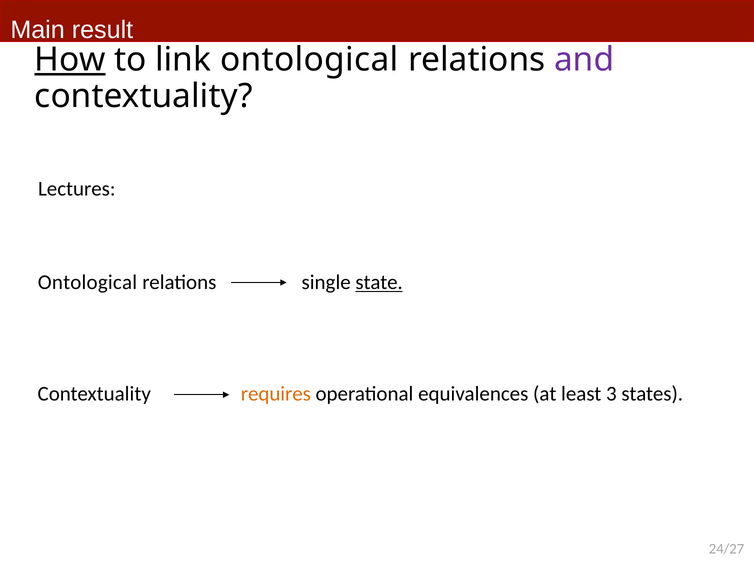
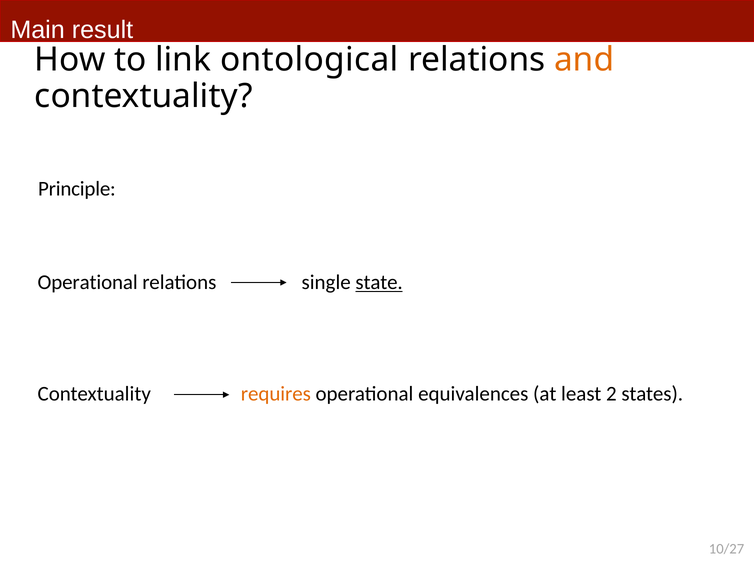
How underline: present -> none
and colour: purple -> orange
Lectures: Lectures -> Principle
Ontological at (87, 282): Ontological -> Operational
3: 3 -> 2
24/27: 24/27 -> 10/27
